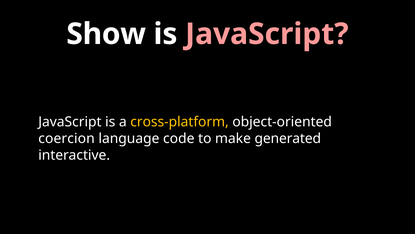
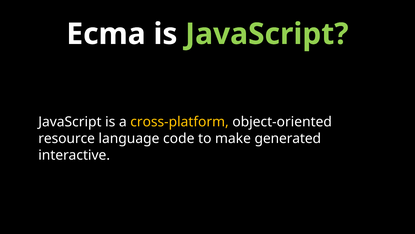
Show: Show -> Ecma
JavaScript at (267, 34) colour: pink -> light green
coercion: coercion -> resource
